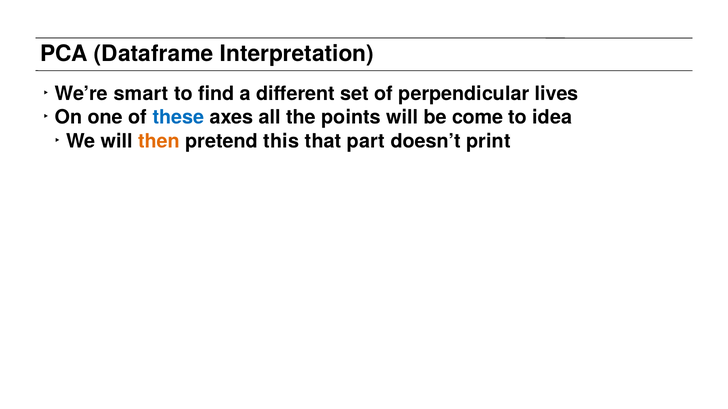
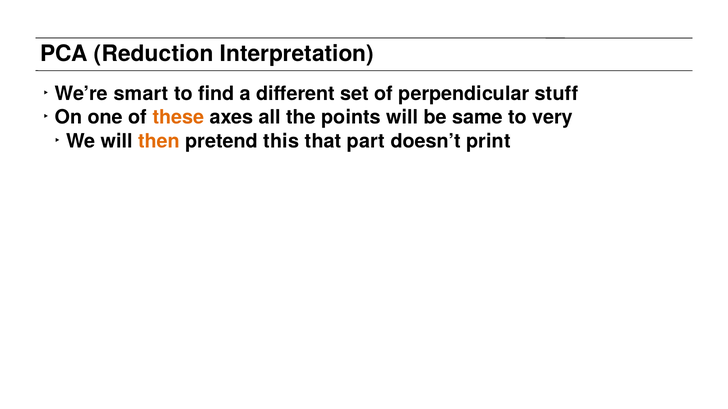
Dataframe: Dataframe -> Reduction
lives: lives -> stuff
these colour: blue -> orange
come: come -> same
idea: idea -> very
